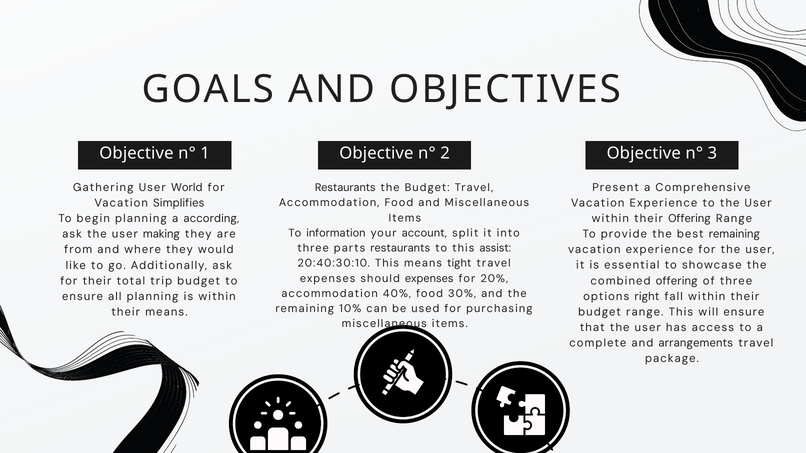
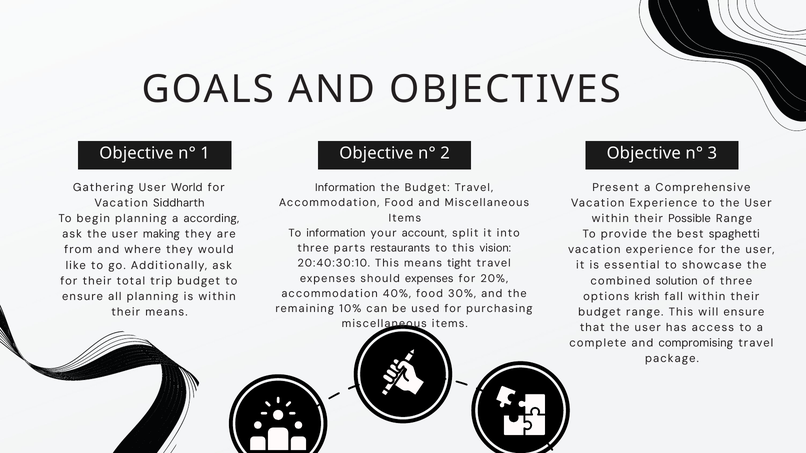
Restaurants at (345, 188): Restaurants -> Information
Simplifies: Simplifies -> Siddharth
their Offering: Offering -> Possible
best remaining: remaining -> spaghetti
assist: assist -> vision
combined offering: offering -> solution
right: right -> krish
arrangements: arrangements -> compromising
